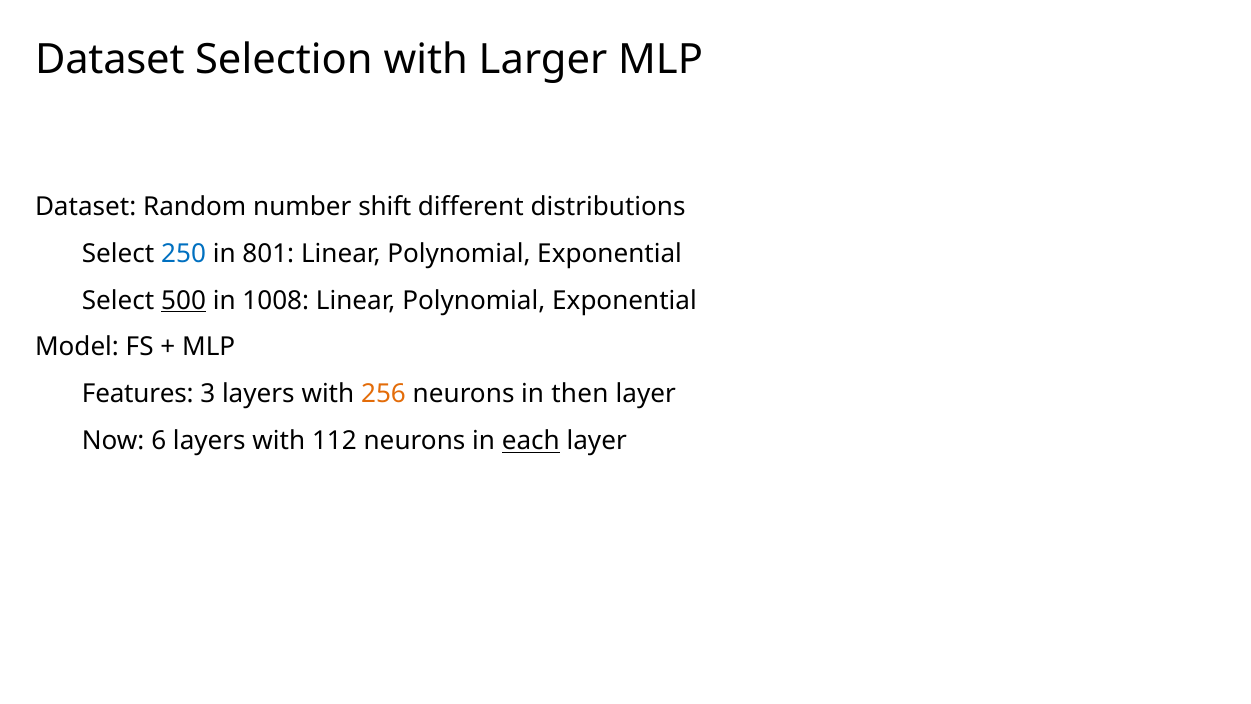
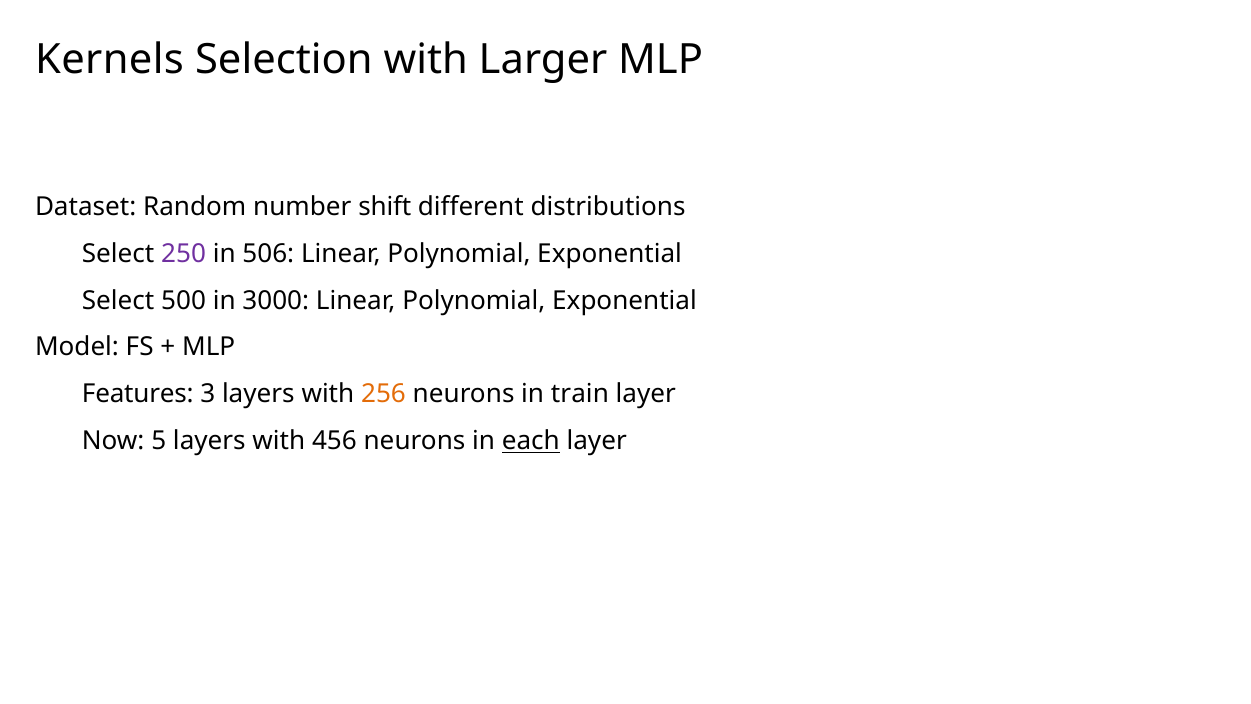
Dataset at (110, 60): Dataset -> Kernels
250 colour: blue -> purple
801: 801 -> 506
500 underline: present -> none
1008: 1008 -> 3000
then: then -> train
6: 6 -> 5
112: 112 -> 456
